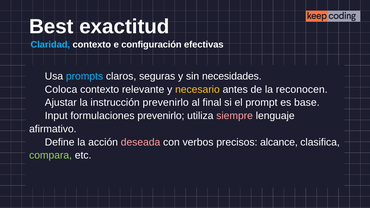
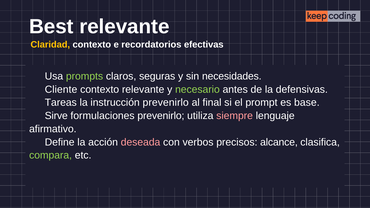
Best exactitud: exactitud -> relevante
Claridad colour: light blue -> yellow
configuración: configuración -> recordatorios
prompts colour: light blue -> light green
Coloca: Coloca -> Cliente
necesario colour: yellow -> light green
reconocen: reconocen -> defensivas
Ajustar: Ajustar -> Tareas
Input: Input -> Sirve
